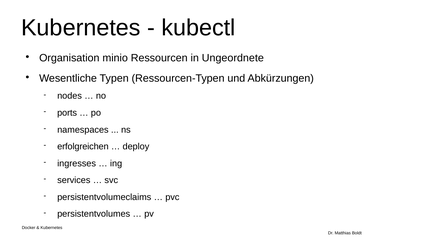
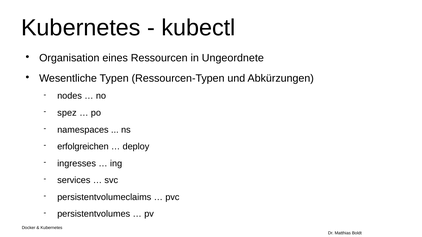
minio: minio -> eines
ports: ports -> spez
